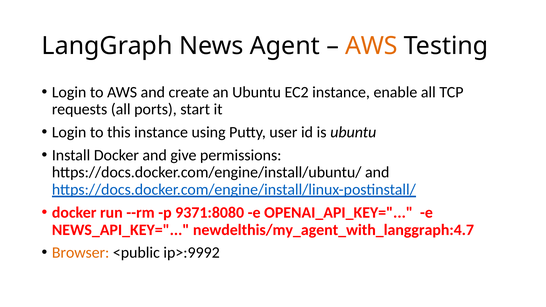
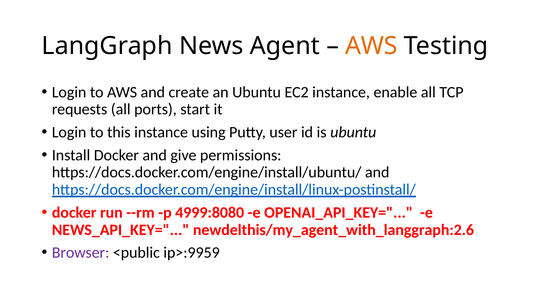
9371:8080: 9371:8080 -> 4999:8080
newdelthis/my_agent_with_langgraph:4.7: newdelthis/my_agent_with_langgraph:4.7 -> newdelthis/my_agent_with_langgraph:2.6
Browser colour: orange -> purple
ip>:9992: ip>:9992 -> ip>:9959
